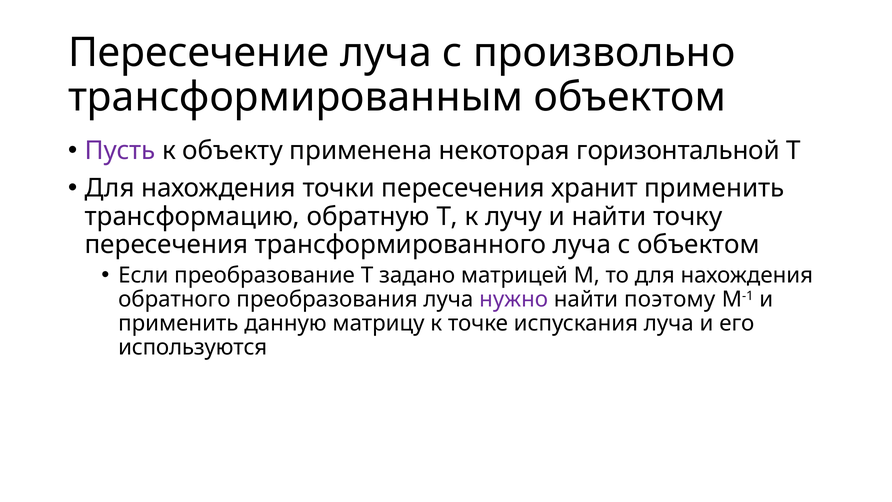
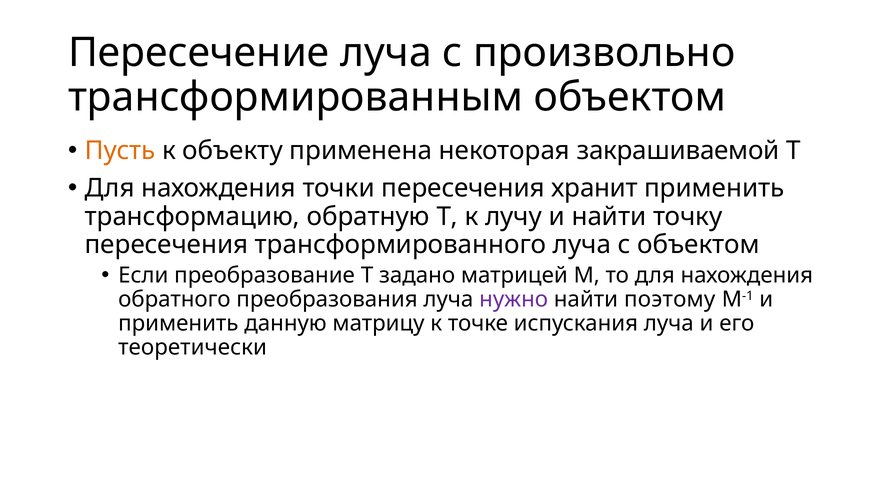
Пусть colour: purple -> orange
горизонтальной: горизонтальной -> закрашиваемой
используются: используются -> теоретически
